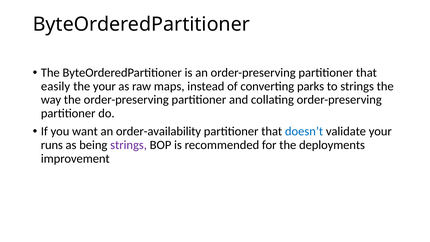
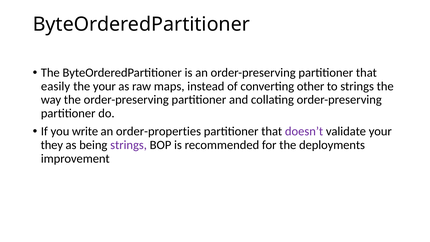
parks: parks -> other
want: want -> write
order-availability: order-availability -> order-properties
doesn’t colour: blue -> purple
runs: runs -> they
